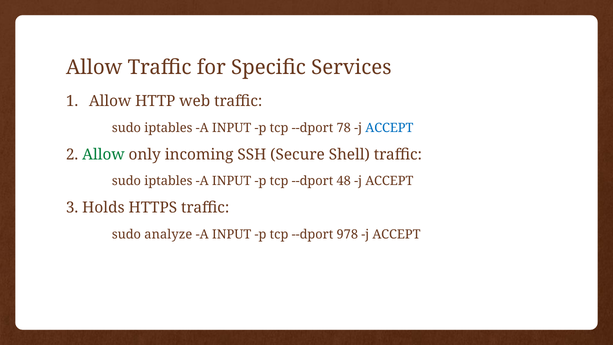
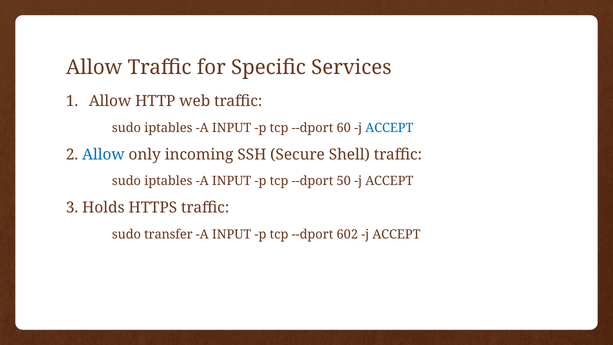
78: 78 -> 60
Allow at (103, 155) colour: green -> blue
48: 48 -> 50
analyze: analyze -> transfer
978: 978 -> 602
